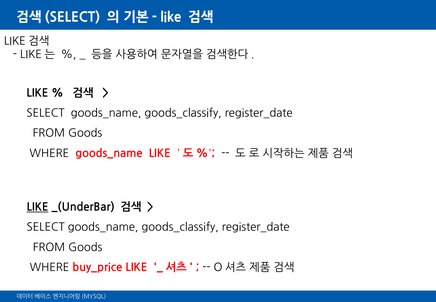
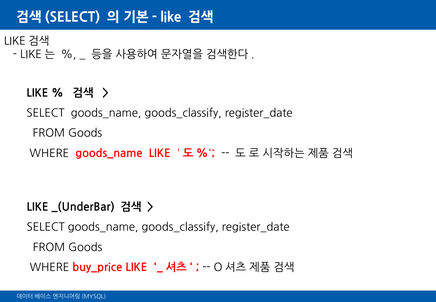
LIKE at (38, 207) underline: present -> none
